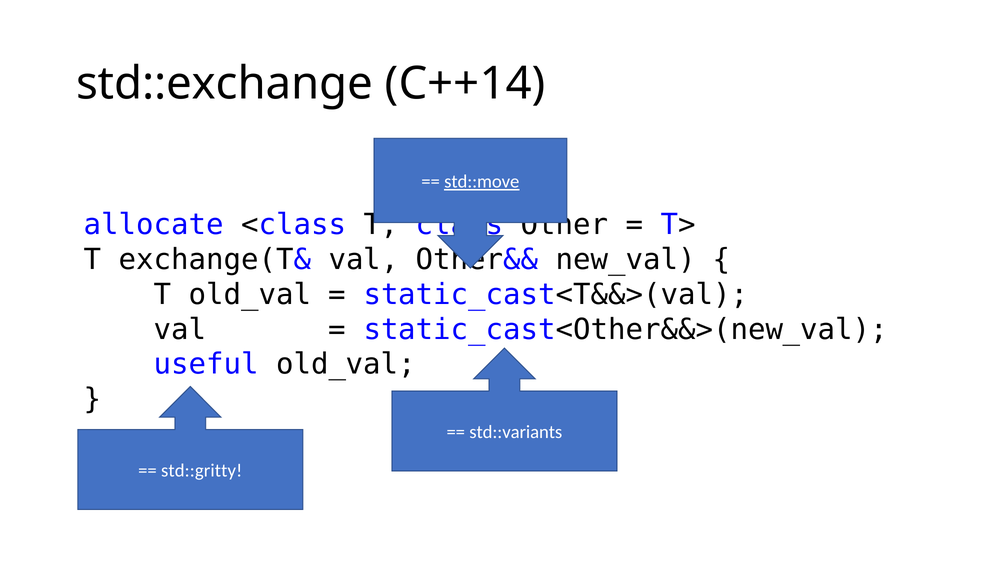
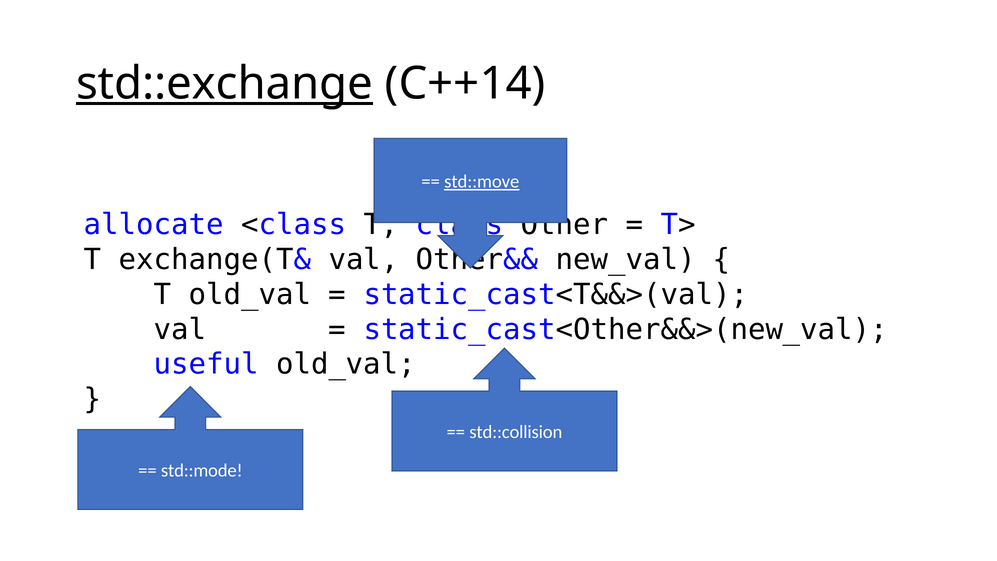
std::exchange underline: none -> present
std::variants: std::variants -> std::collision
std::gritty: std::gritty -> std::mode
